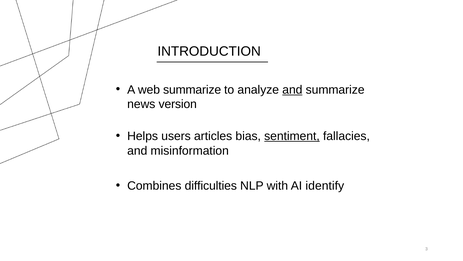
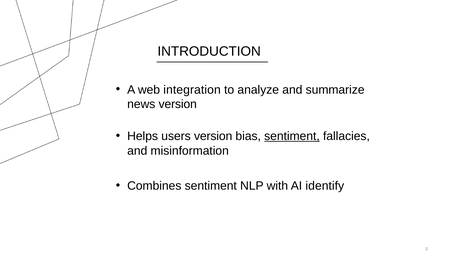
web summarize: summarize -> integration
and at (292, 89) underline: present -> none
users articles: articles -> version
Combines difficulties: difficulties -> sentiment
